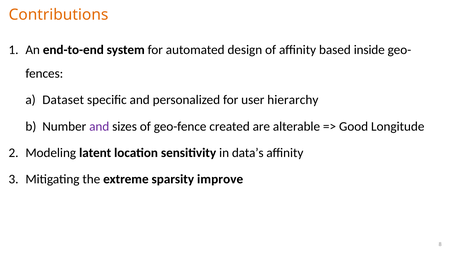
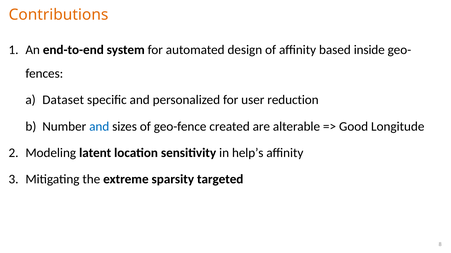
hierarchy: hierarchy -> reduction
and at (99, 127) colour: purple -> blue
data’s: data’s -> help’s
improve: improve -> targeted
